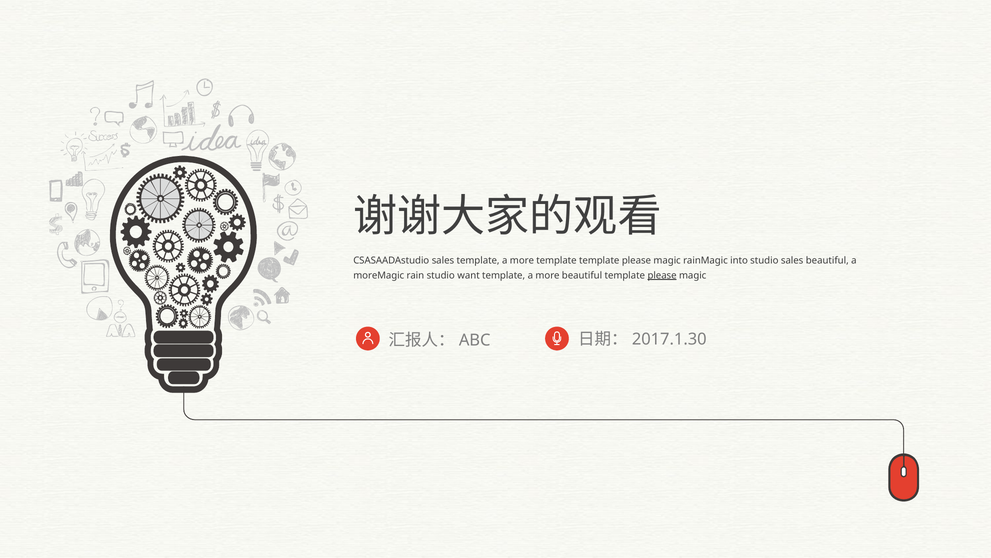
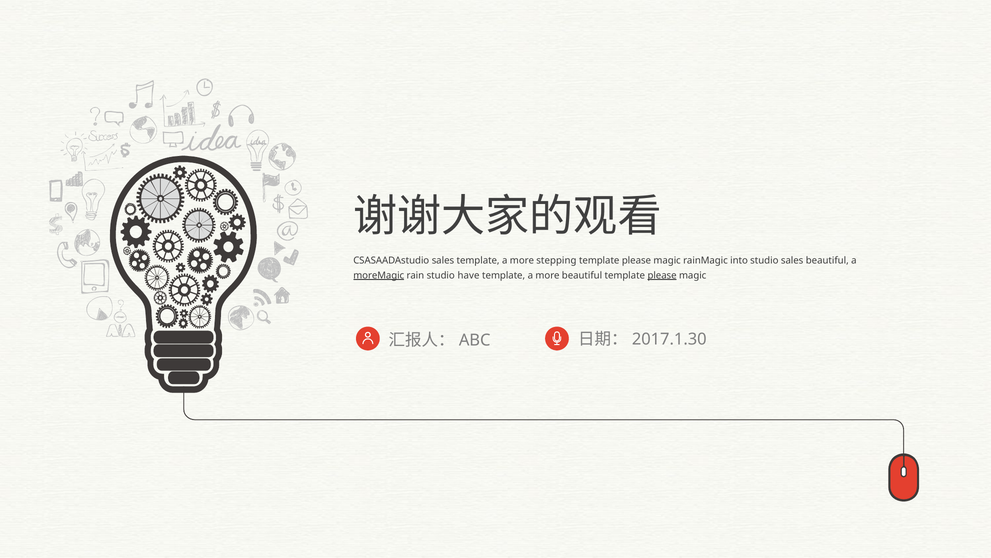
more template: template -> stepping
moreMagic underline: none -> present
want: want -> have
